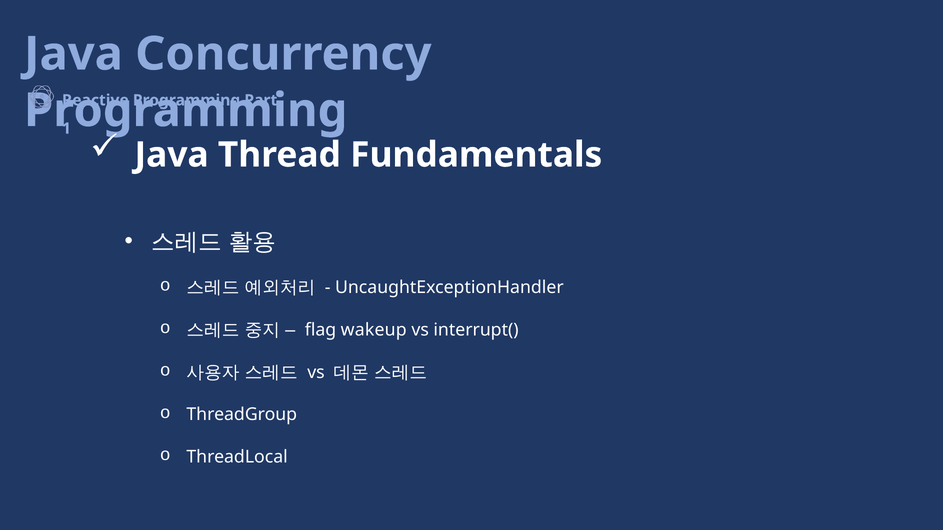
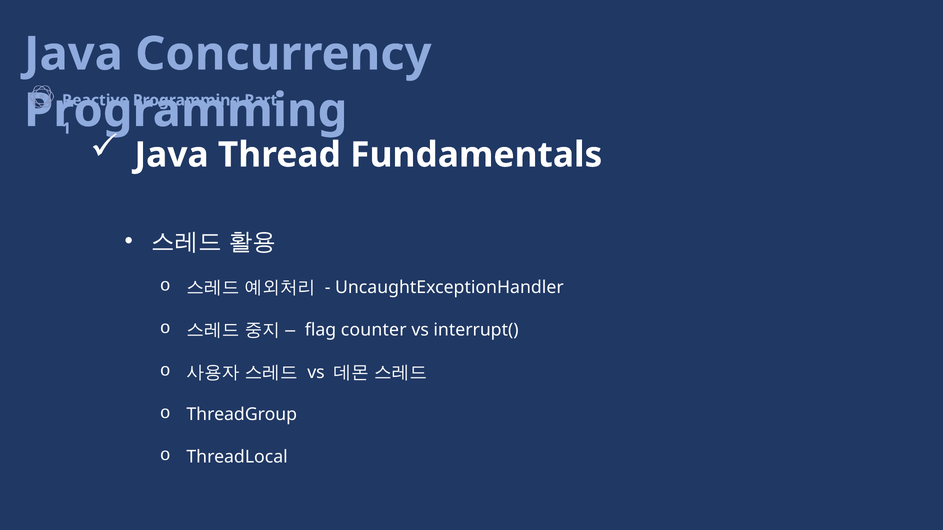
wakeup: wakeup -> counter
